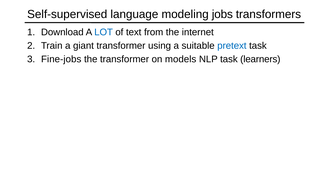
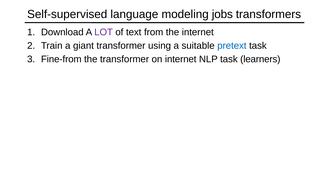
LOT colour: blue -> purple
Fine-jobs: Fine-jobs -> Fine-from
on models: models -> internet
